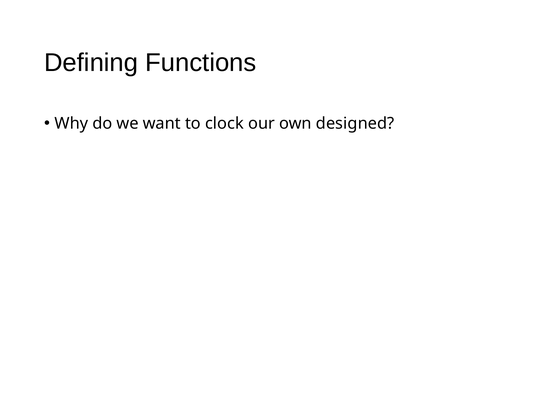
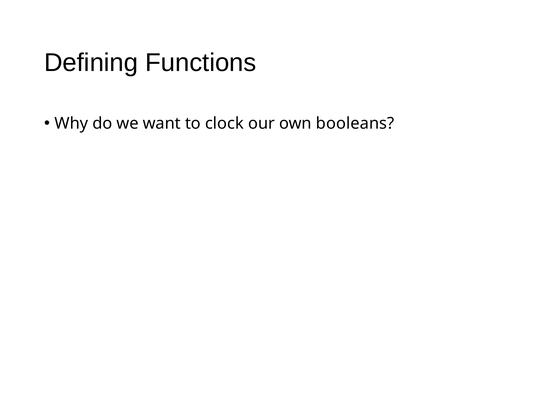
designed: designed -> booleans
